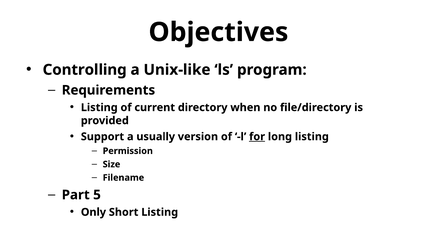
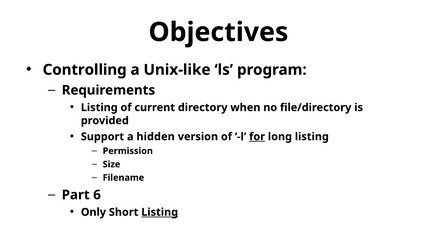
usually: usually -> hidden
5: 5 -> 6
Listing at (160, 212) underline: none -> present
